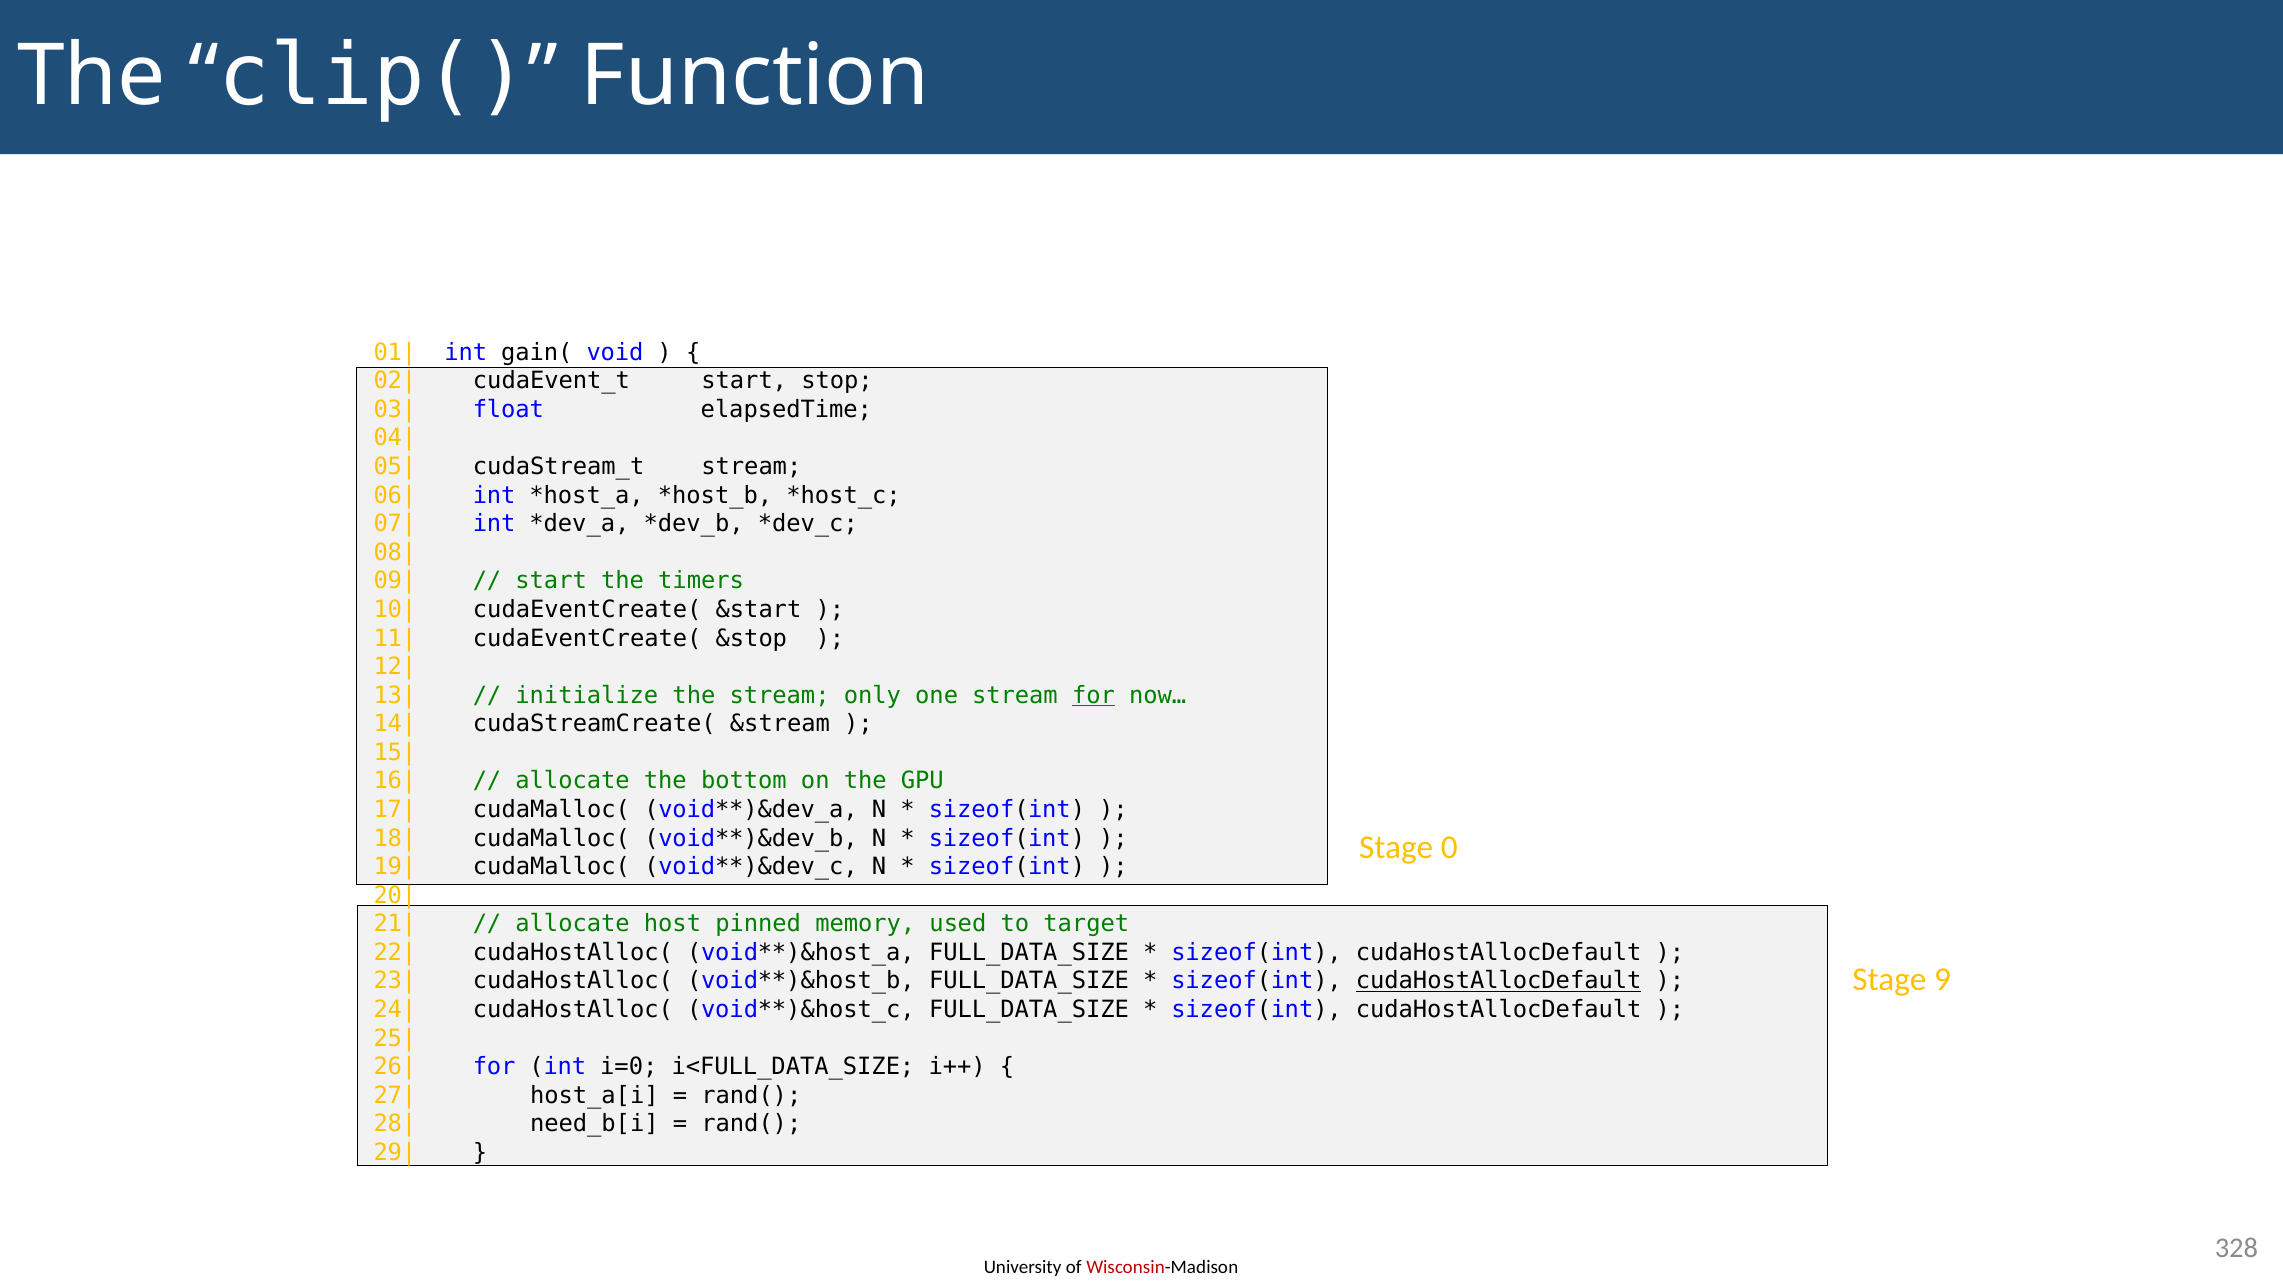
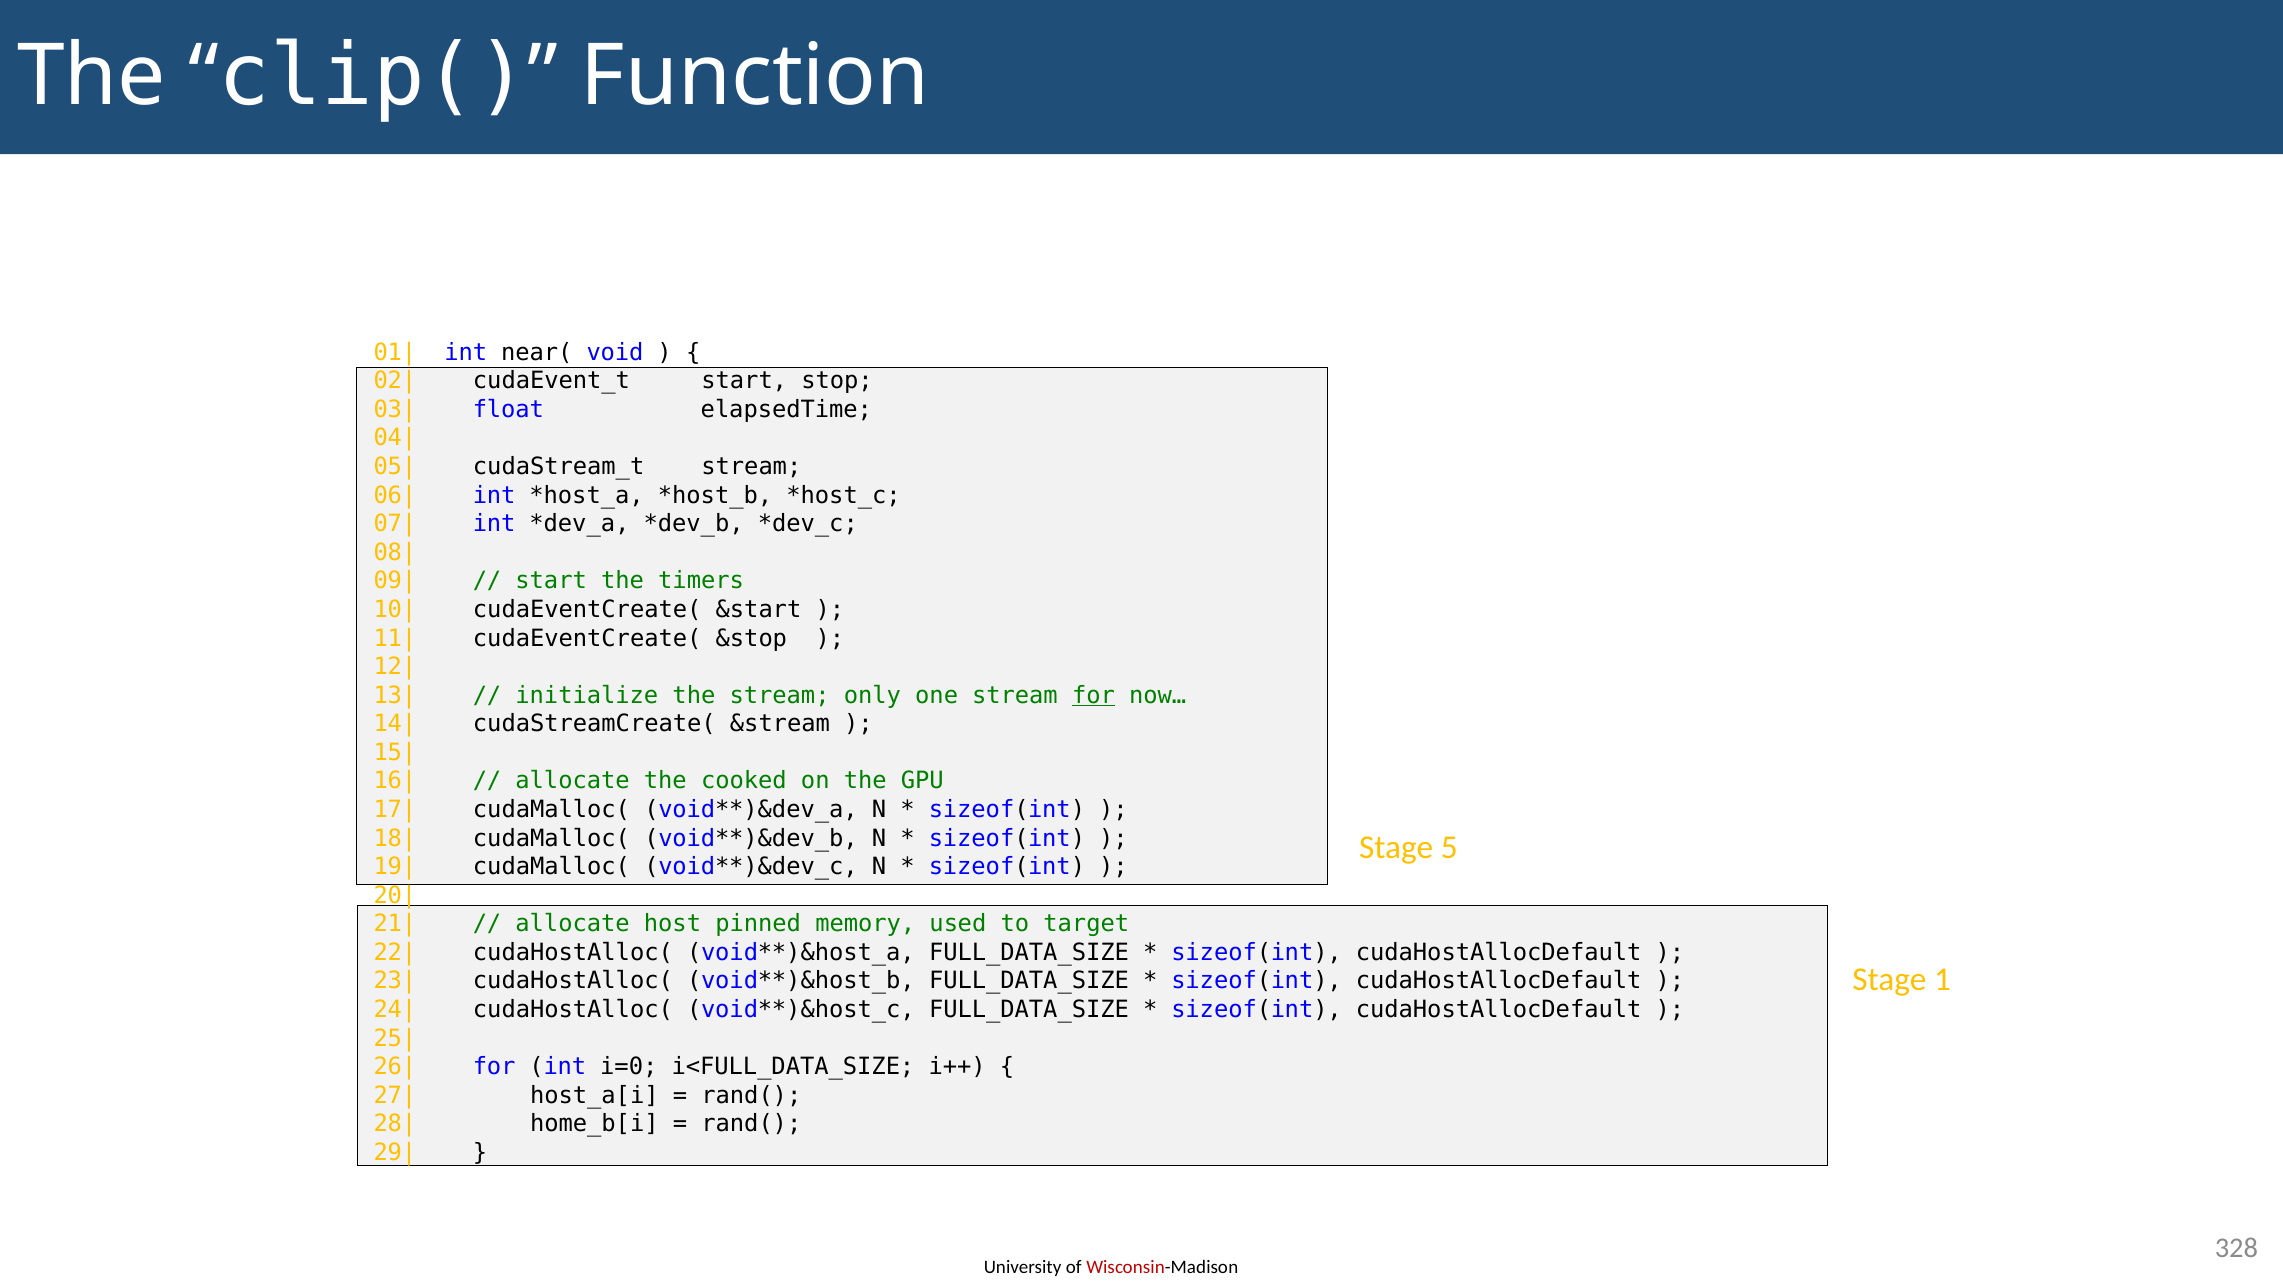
gain(: gain( -> near(
bottom: bottom -> cooked
0: 0 -> 5
9: 9 -> 1
cudaHostAllocDefault at (1499, 981) underline: present -> none
need_b[i: need_b[i -> home_b[i
